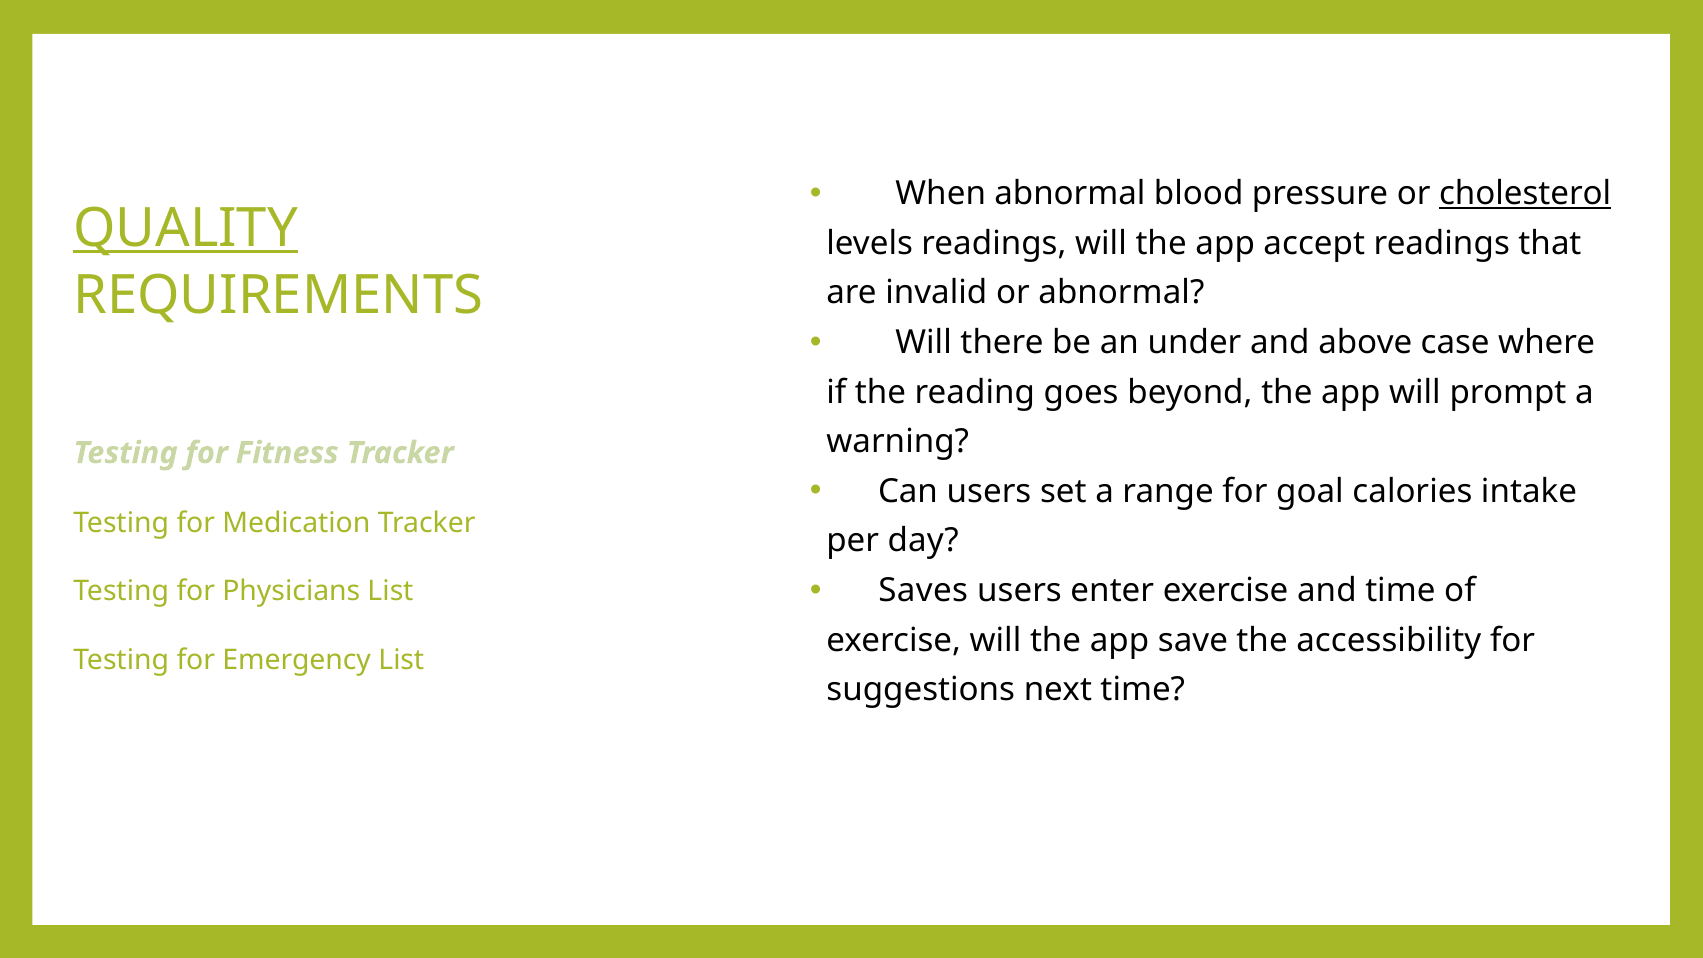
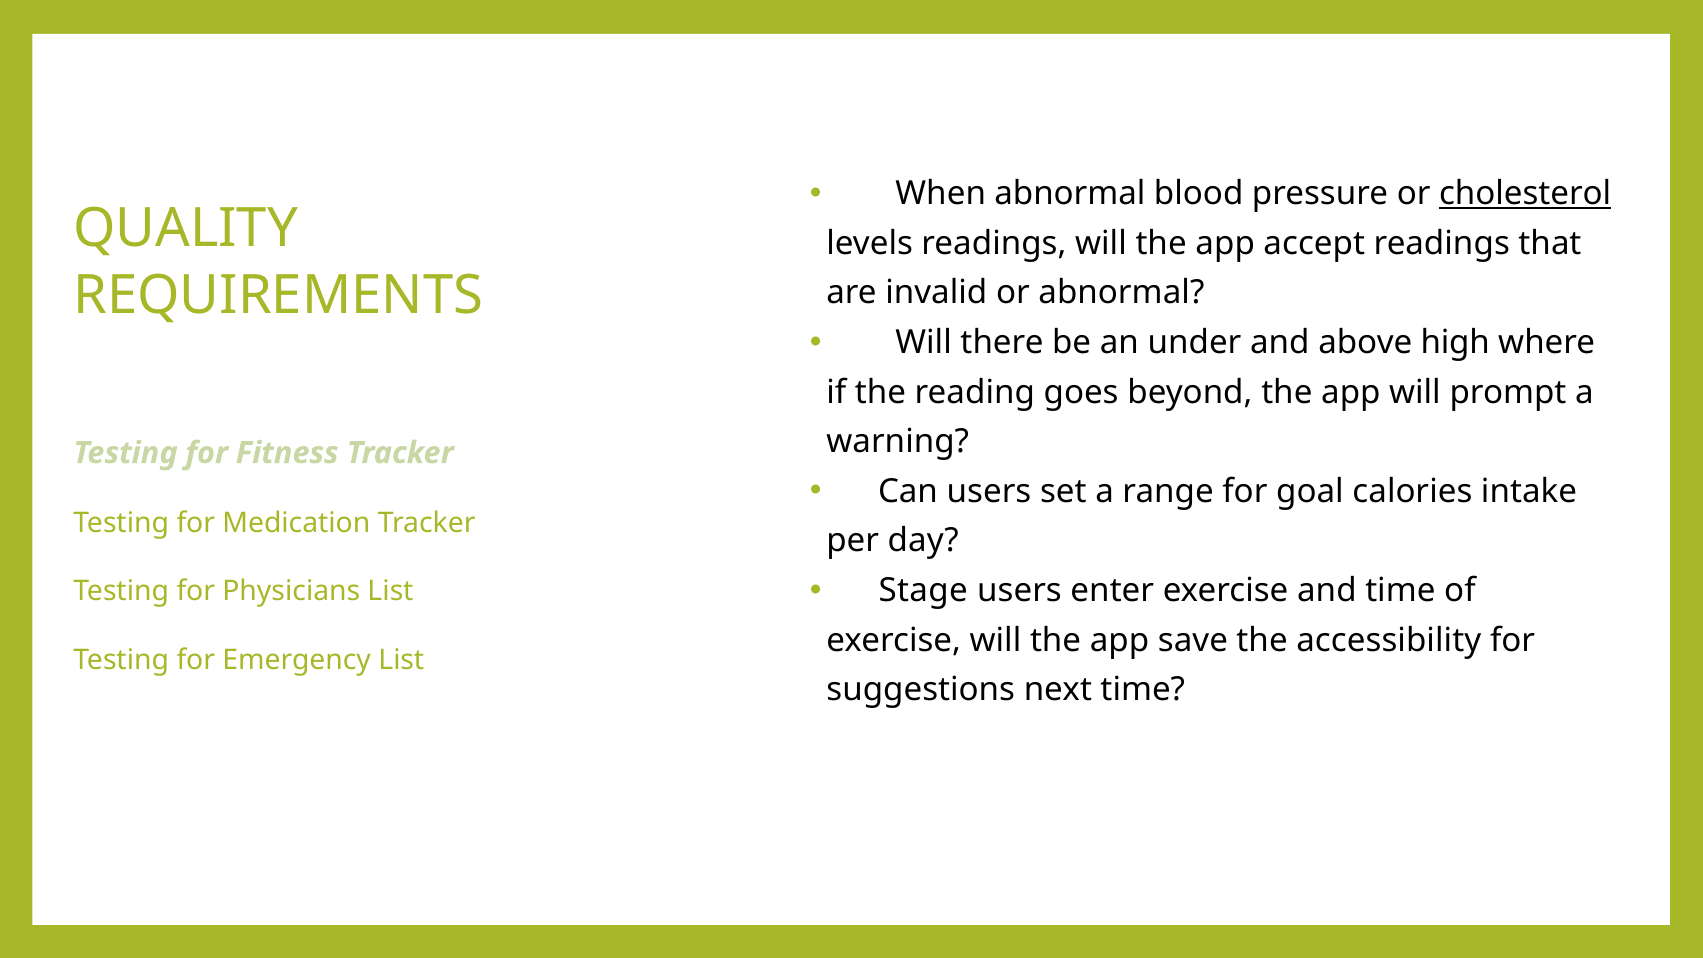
QUALITY underline: present -> none
case: case -> high
Saves: Saves -> Stage
